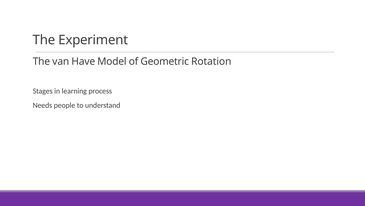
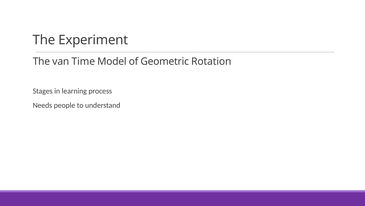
Have: Have -> Time
